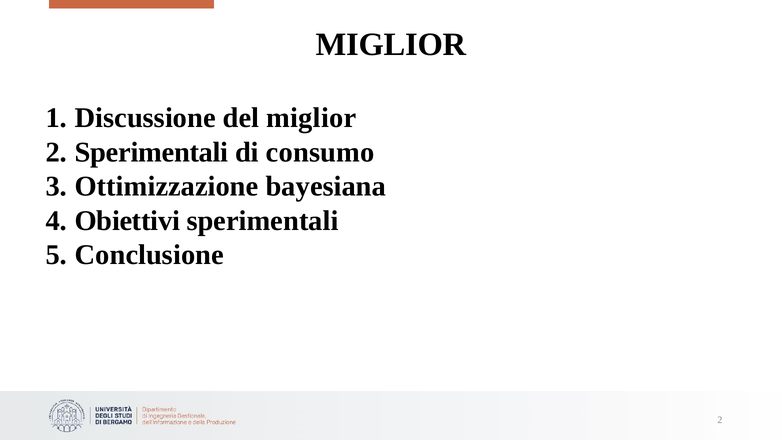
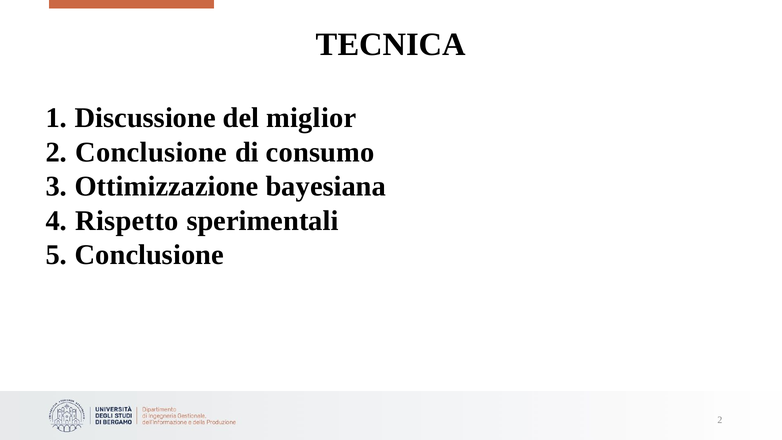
MIGLIOR at (391, 44): MIGLIOR -> TECNICA
2 Sperimentali: Sperimentali -> Conclusione
Obiettivi: Obiettivi -> Rispetto
